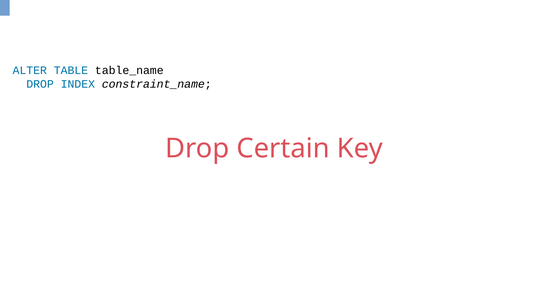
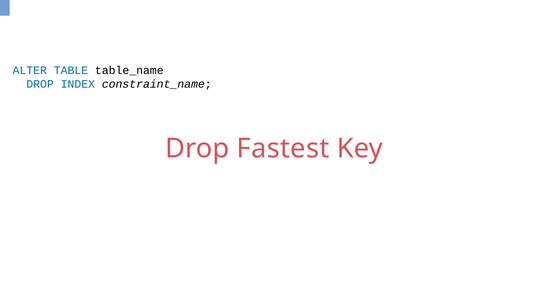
Certain: Certain -> Fastest
